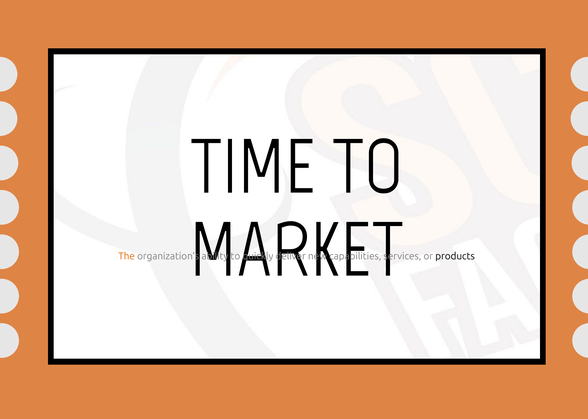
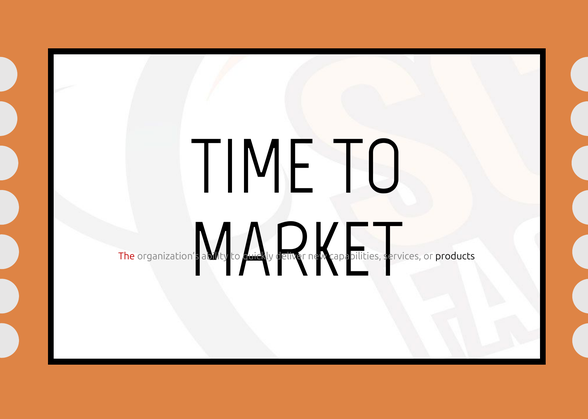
The colour: orange -> red
